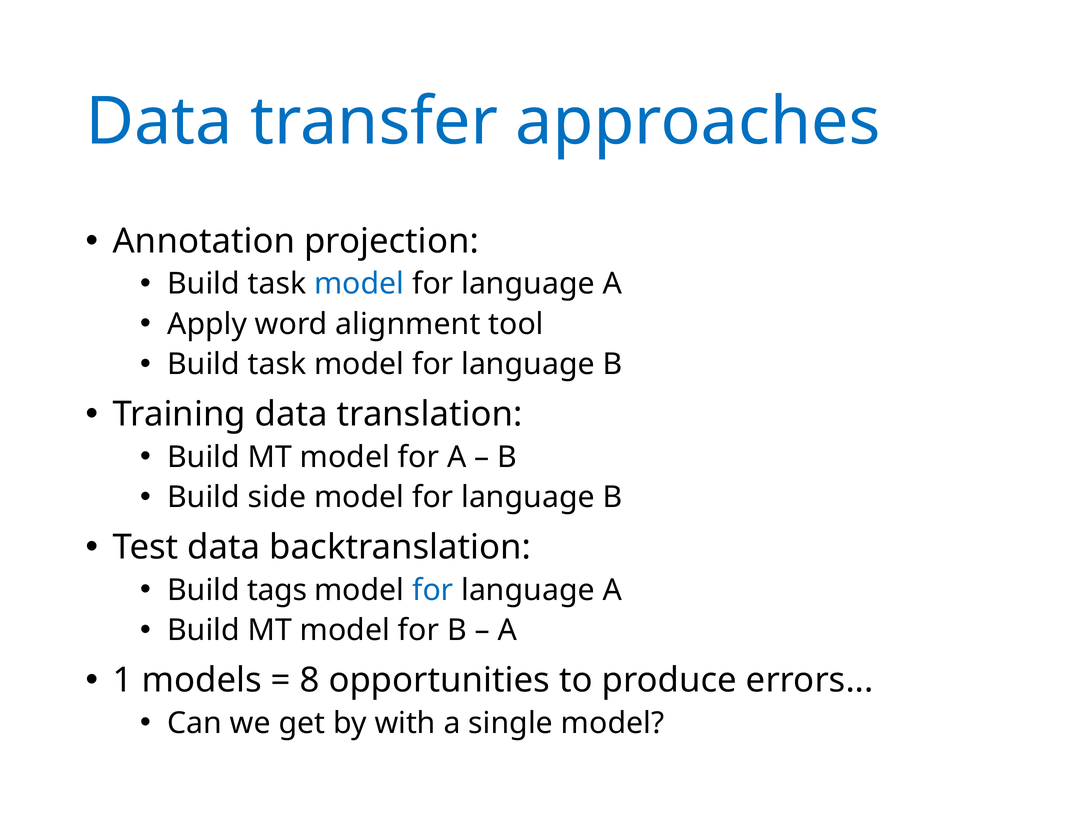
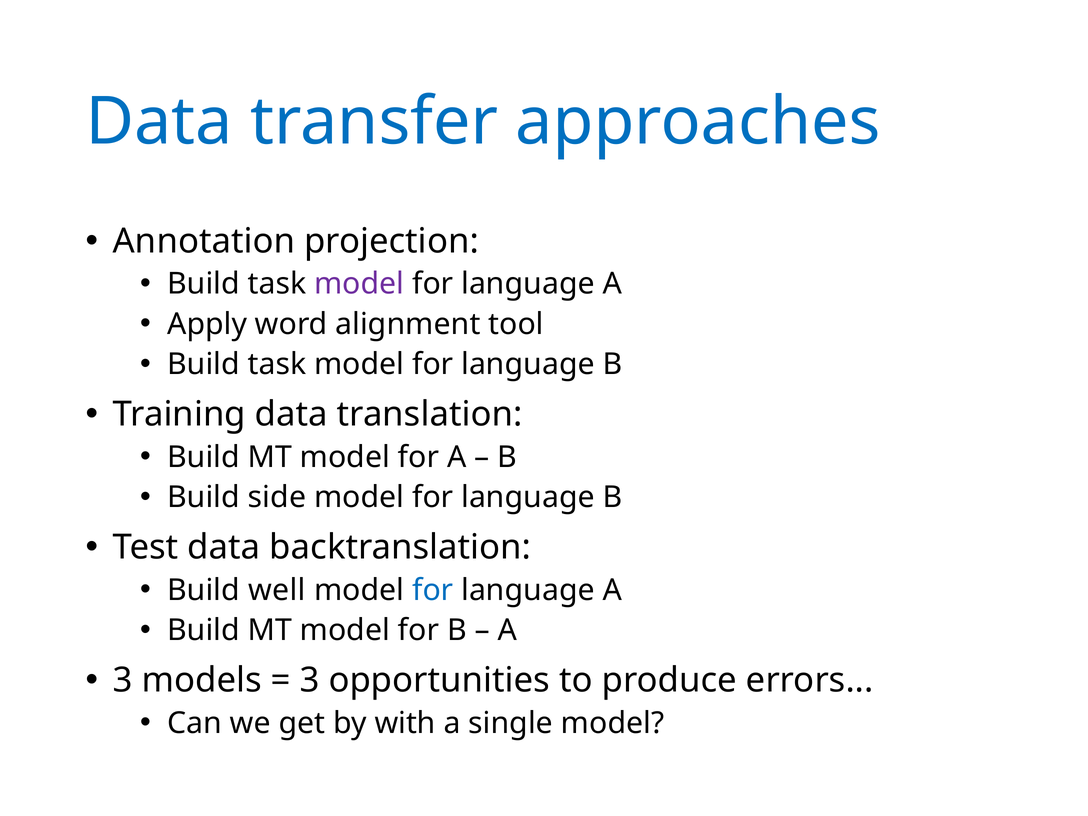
model at (359, 284) colour: blue -> purple
tags: tags -> well
1 at (123, 680): 1 -> 3
8 at (310, 680): 8 -> 3
